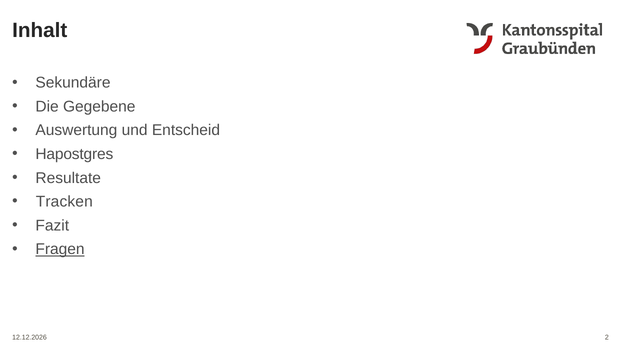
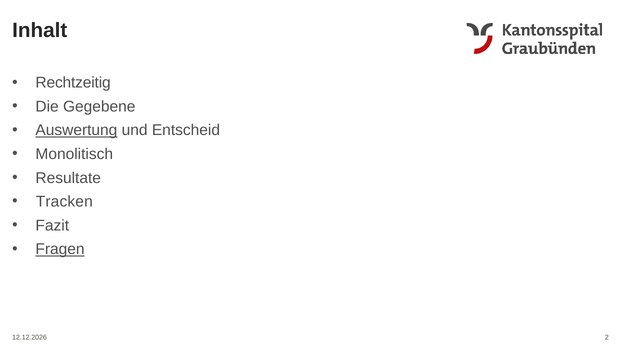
Sekundäre: Sekundäre -> Rechtzeitig
Auswertung underline: none -> present
Hapostgres: Hapostgres -> Monolitisch
